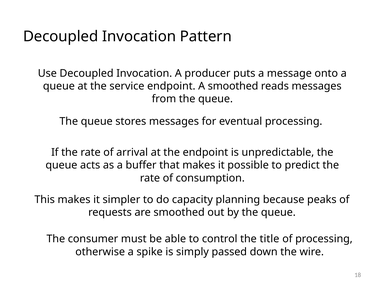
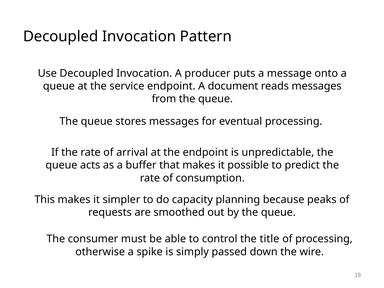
A smoothed: smoothed -> document
